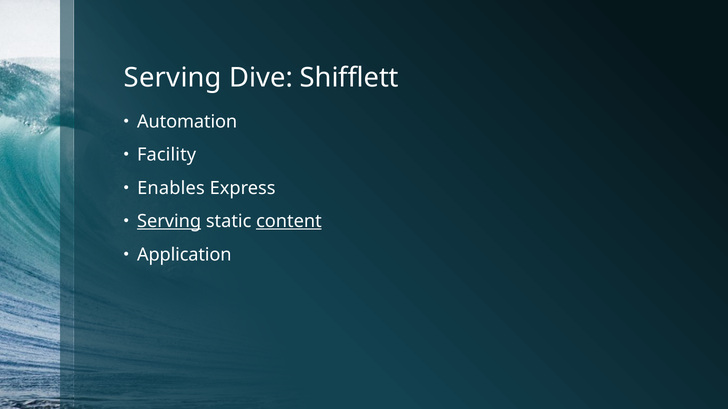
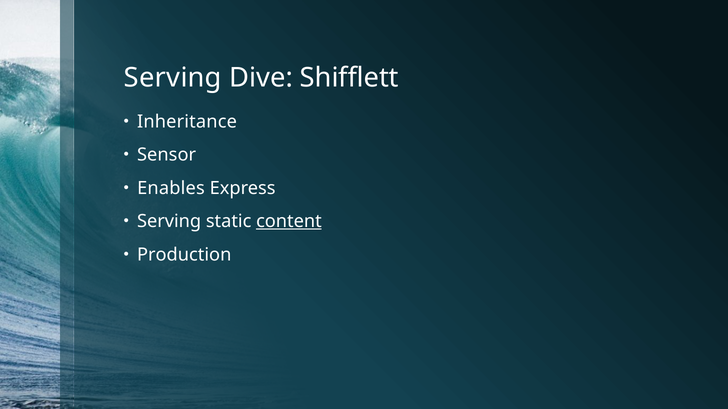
Automation: Automation -> Inheritance
Facility: Facility -> Sensor
Serving at (169, 222) underline: present -> none
Application: Application -> Production
